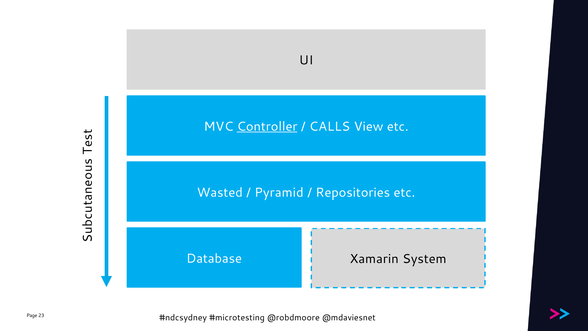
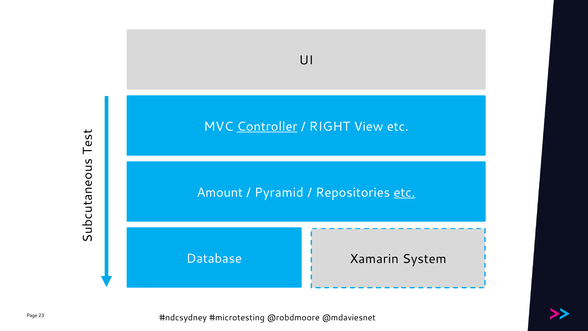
CALLS: CALLS -> RIGHT
Wasted: Wasted -> Amount
etc at (404, 192) underline: none -> present
